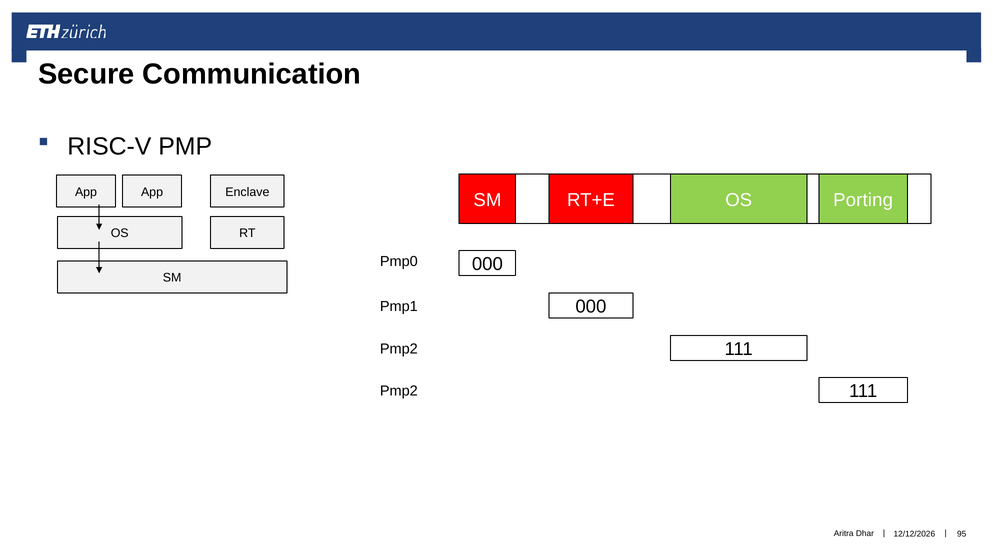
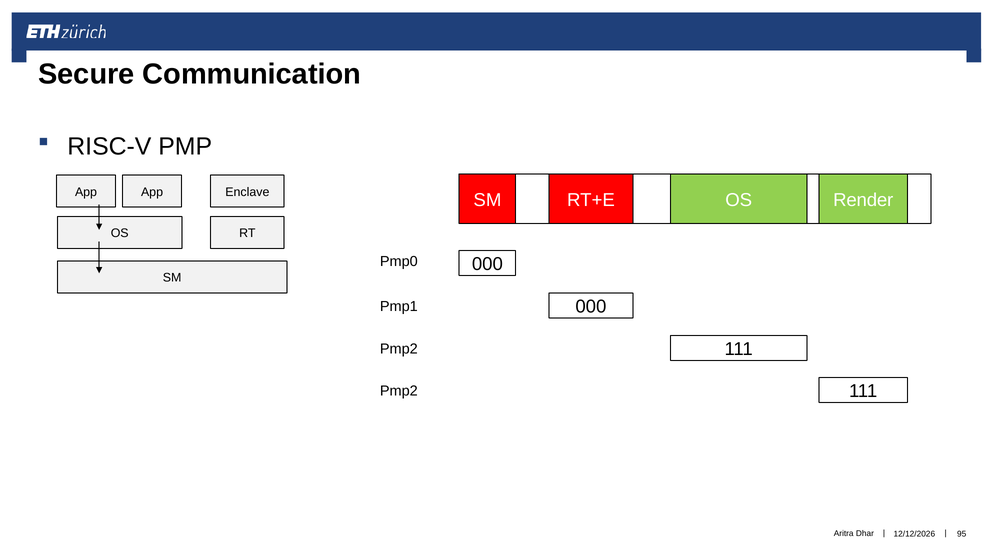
Porting: Porting -> Render
